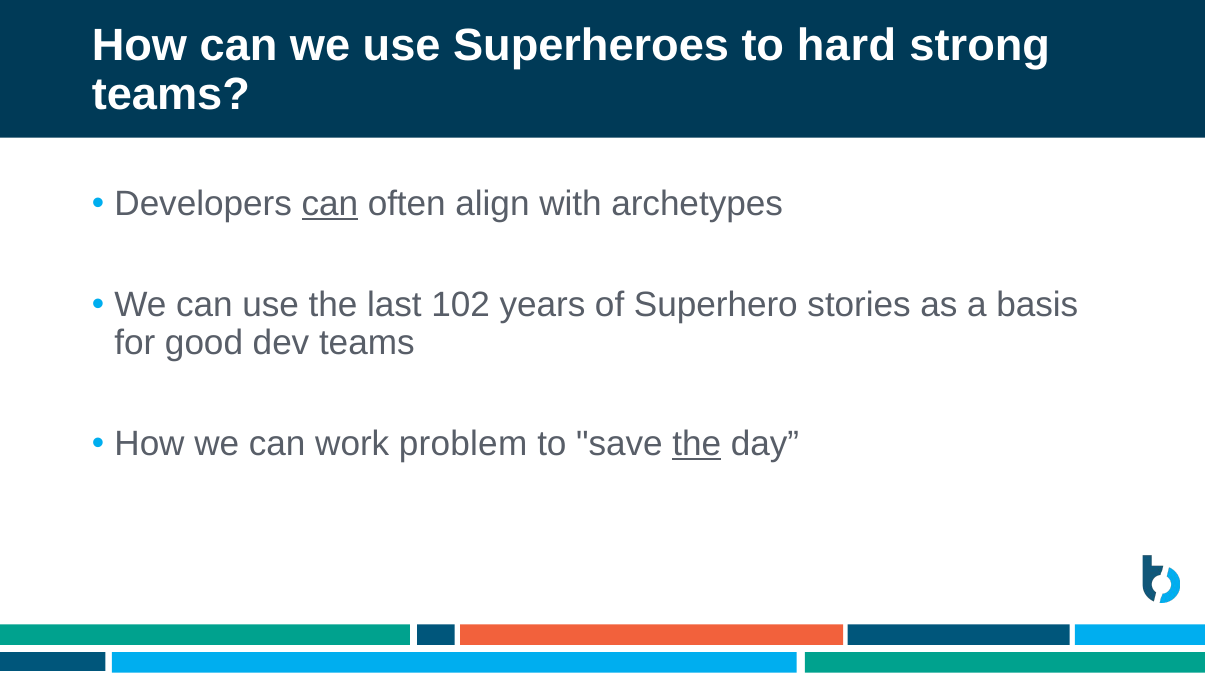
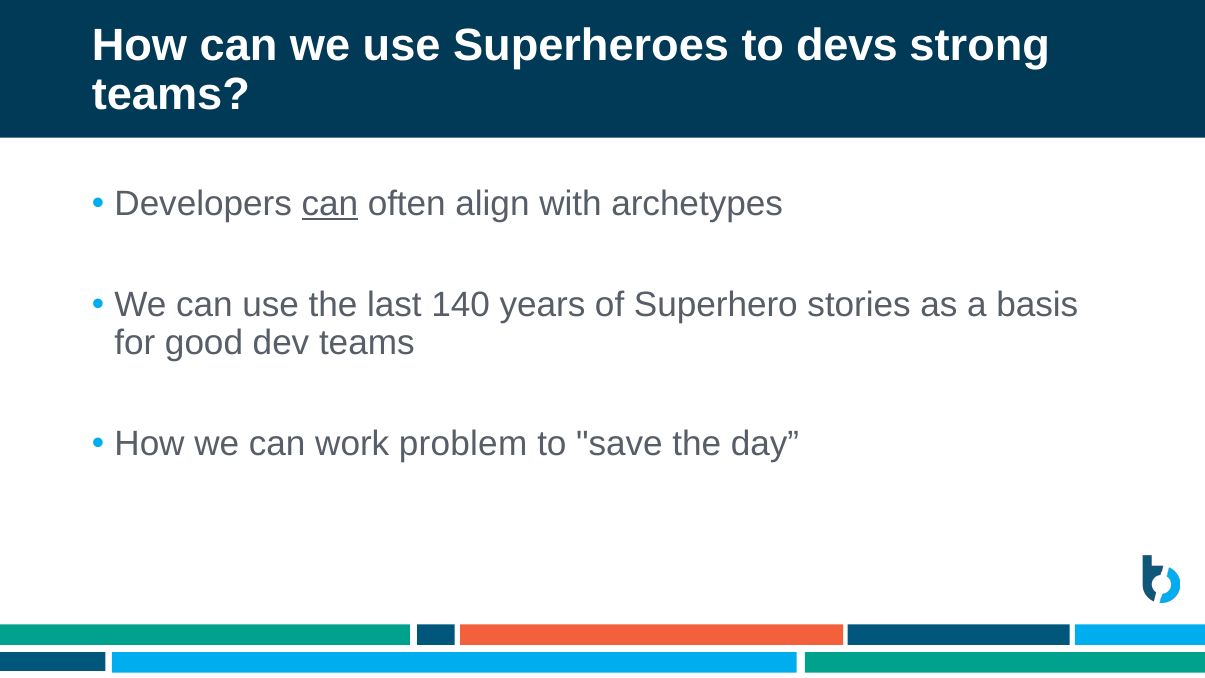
hard: hard -> devs
102: 102 -> 140
the at (697, 444) underline: present -> none
